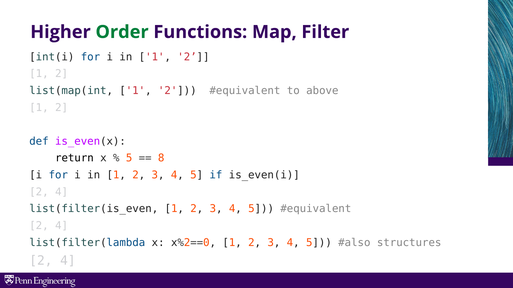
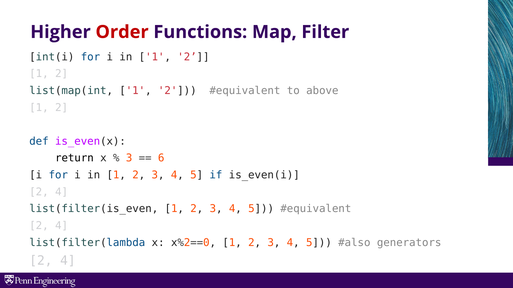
Order colour: green -> red
5 at (129, 158): 5 -> 3
8: 8 -> 6
structures: structures -> generators
